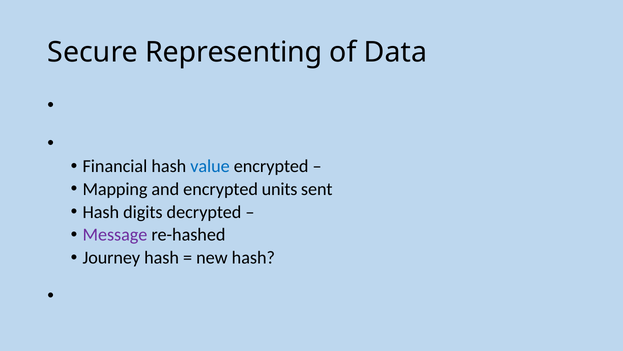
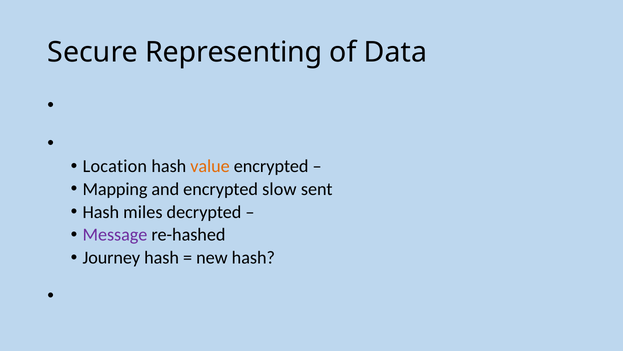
Financial: Financial -> Location
value colour: blue -> orange
units: units -> slow
digits: digits -> miles
